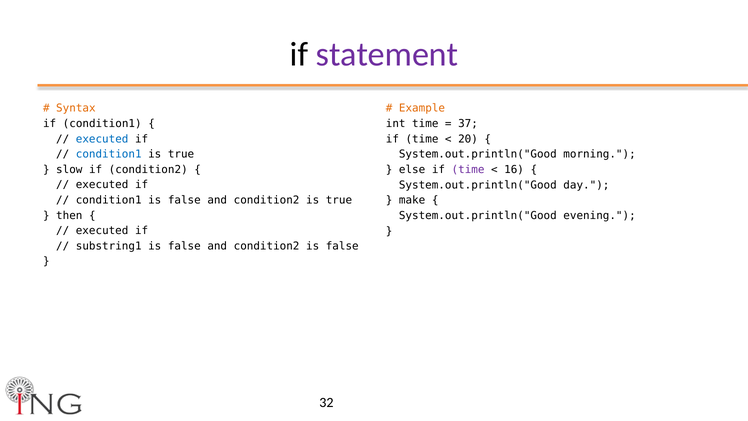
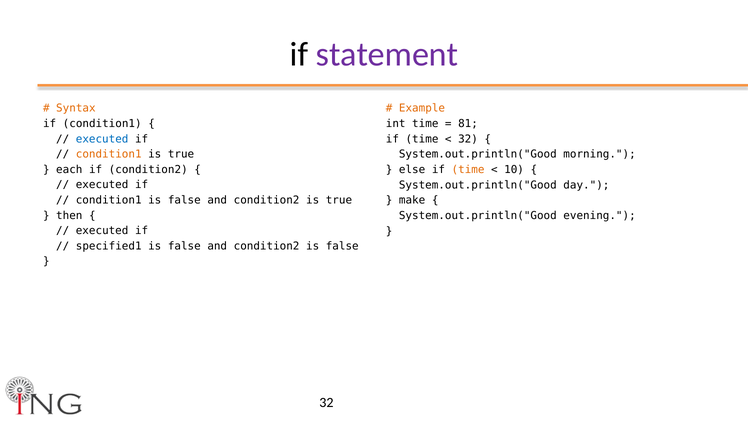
37: 37 -> 81
20 at (468, 139): 20 -> 32
condition1 at (109, 154) colour: blue -> orange
slow: slow -> each
time at (468, 170) colour: purple -> orange
16: 16 -> 10
substring1: substring1 -> specified1
